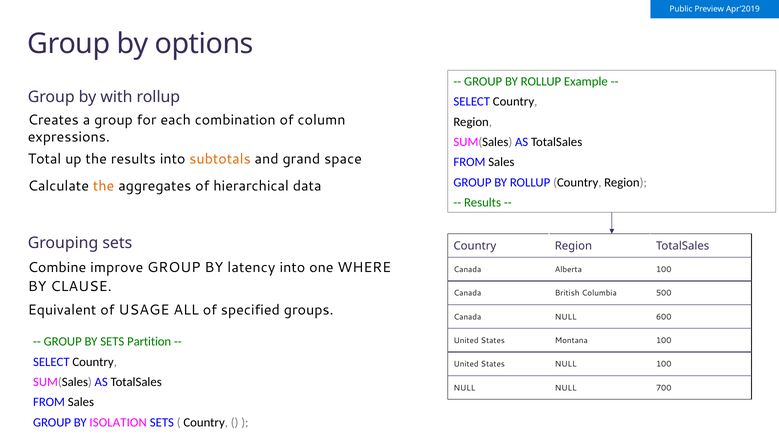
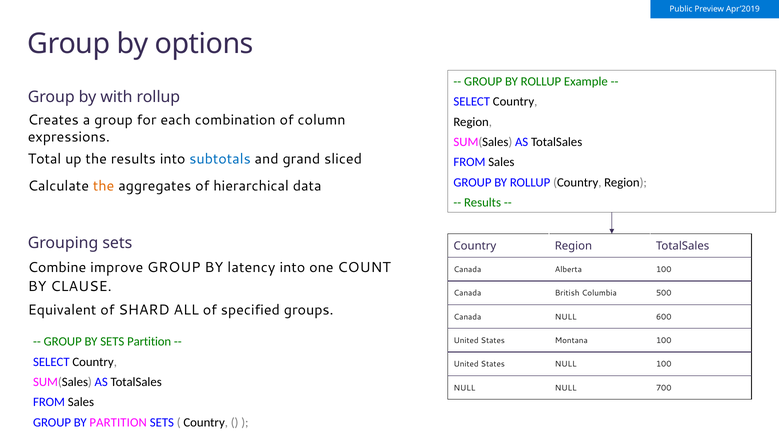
subtotals colour: orange -> blue
space: space -> sliced
WHERE: WHERE -> COUNT
USAGE: USAGE -> SHARD
BY ISOLATION: ISOLATION -> PARTITION
